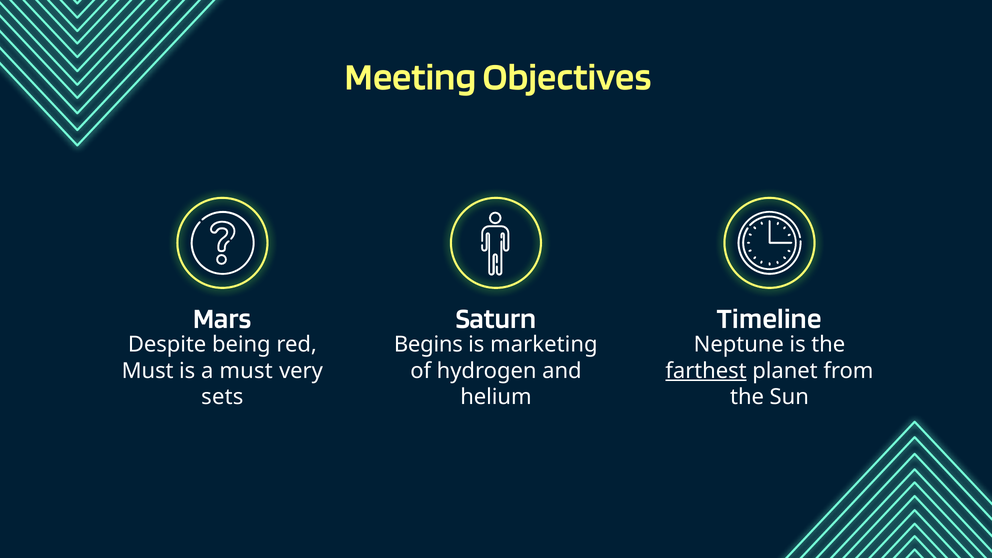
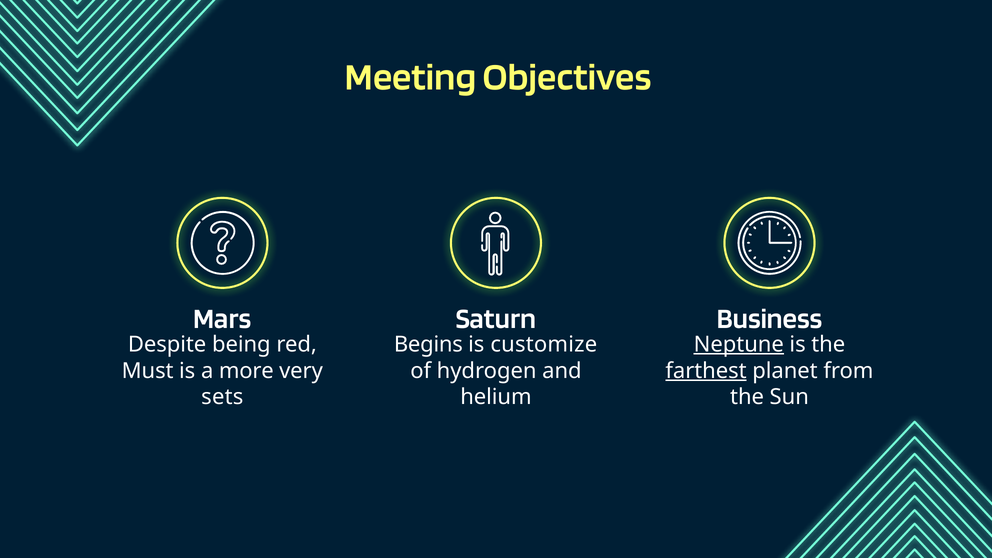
Timeline: Timeline -> Business
marketing: marketing -> customize
Neptune underline: none -> present
a must: must -> more
